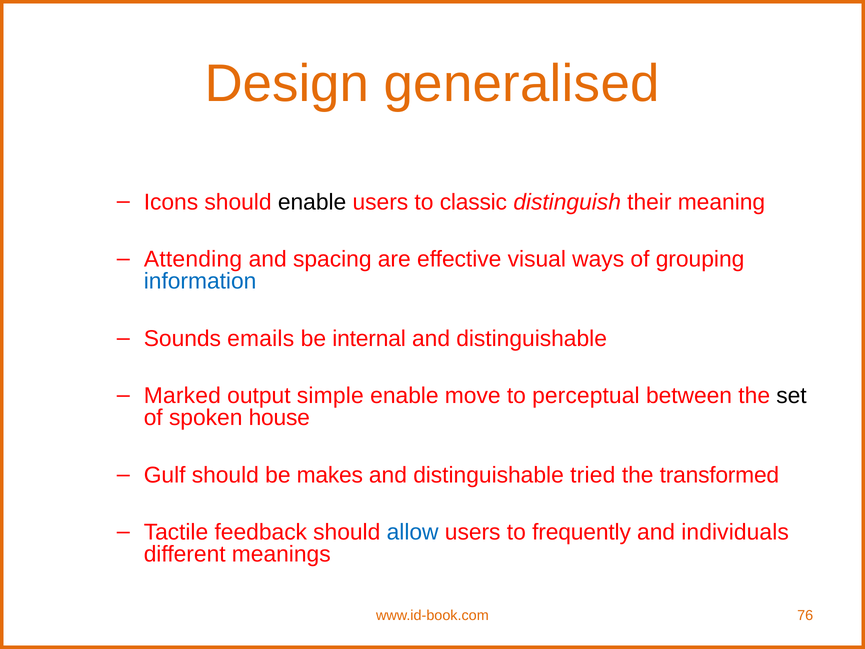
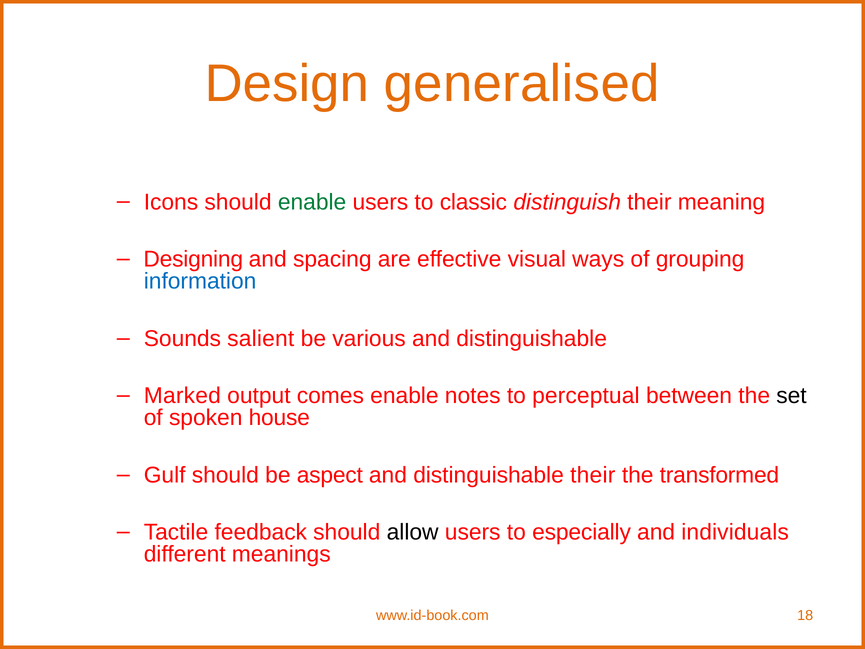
enable at (312, 202) colour: black -> green
Attending: Attending -> Designing
emails: emails -> salient
internal: internal -> various
simple: simple -> comes
move: move -> notes
makes: makes -> aspect
distinguishable tried: tried -> their
allow colour: blue -> black
frequently: frequently -> especially
76: 76 -> 18
